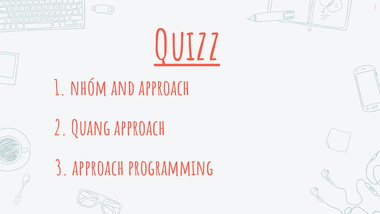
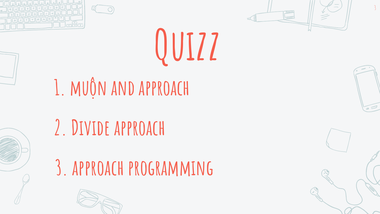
Quizz underline: present -> none
nhóm: nhóm -> muộn
Quang: Quang -> Divide
